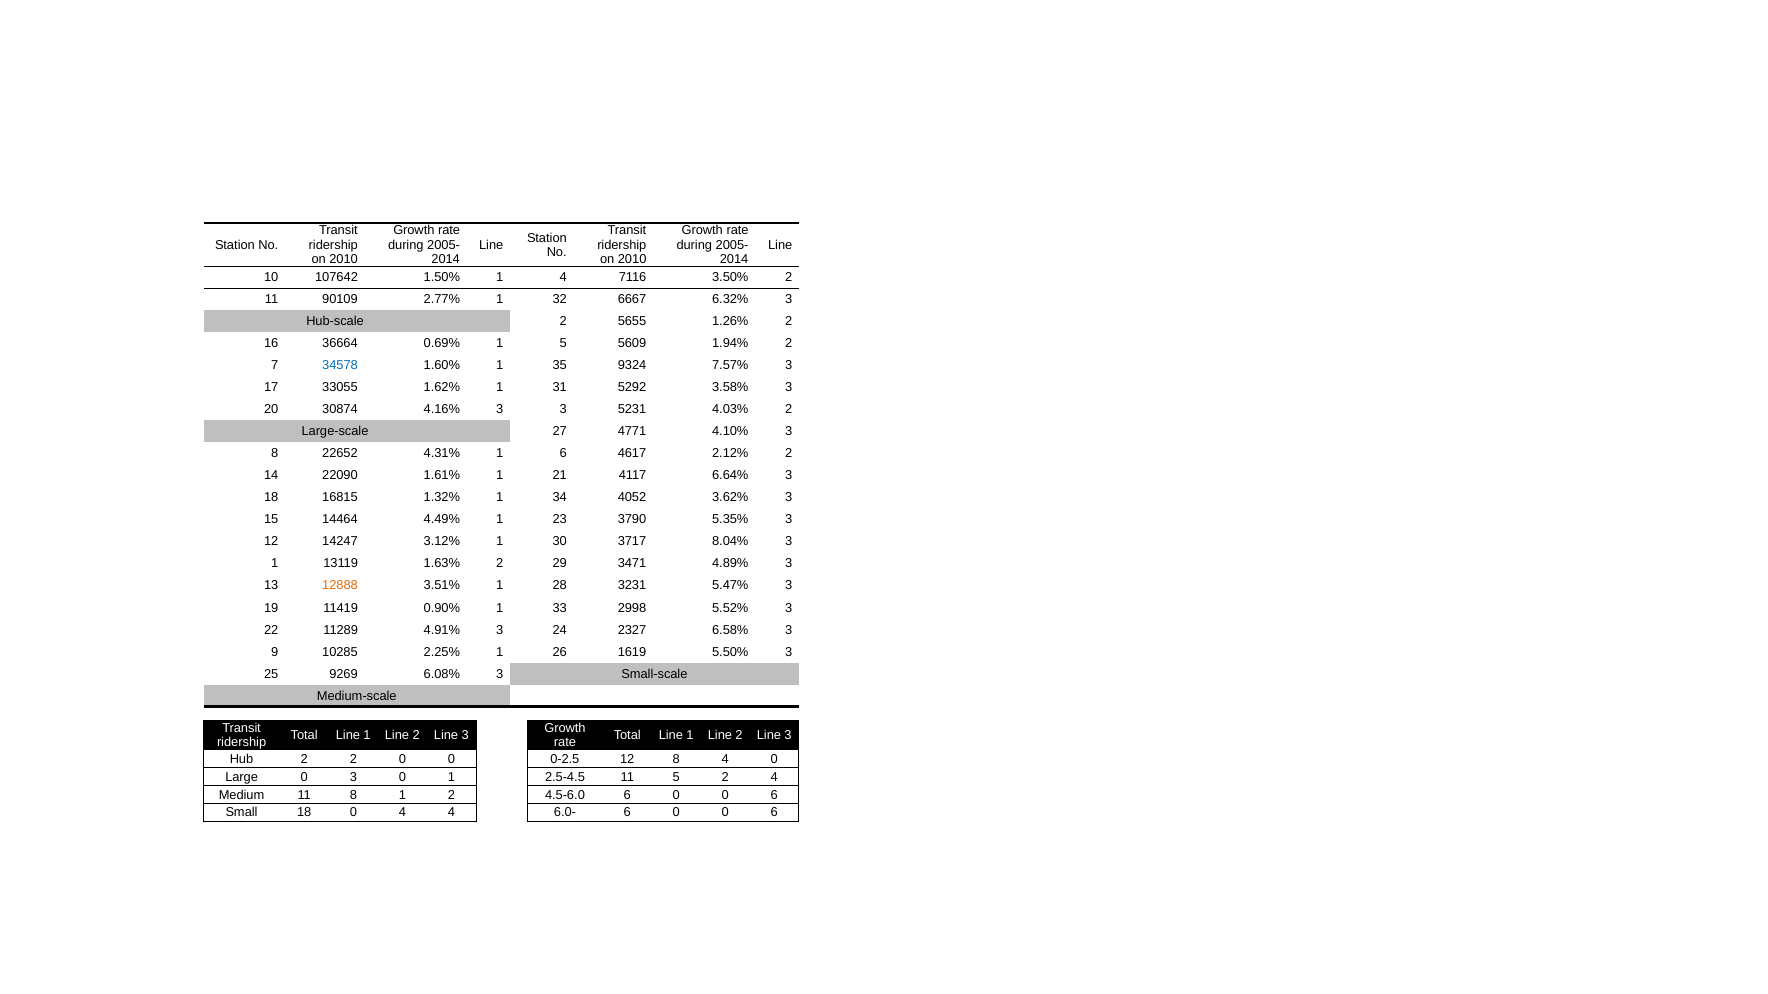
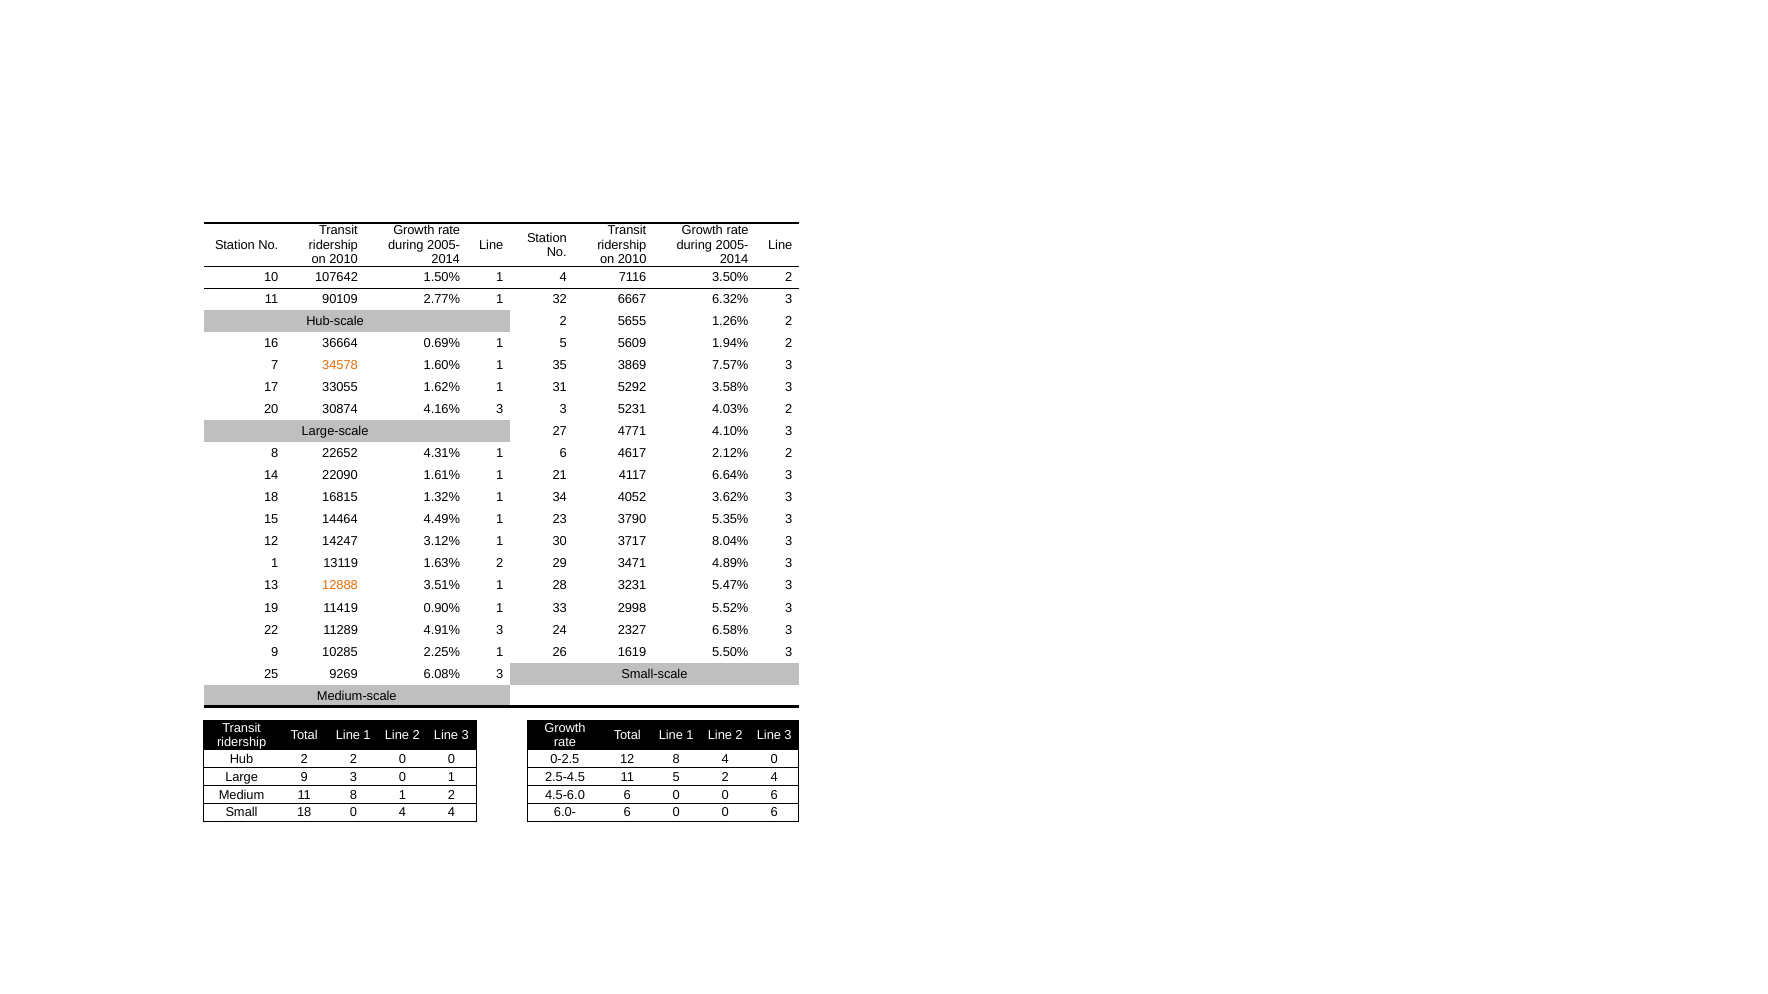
34578 colour: blue -> orange
9324: 9324 -> 3869
Large 0: 0 -> 9
